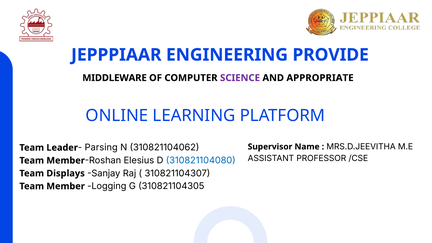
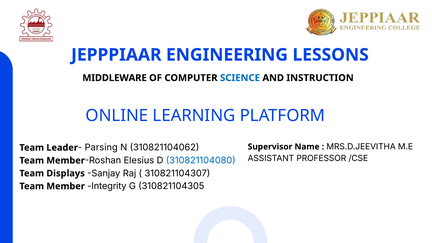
PROVIDE: PROVIDE -> LESSONS
SCIENCE colour: purple -> blue
APPROPRIATE: APPROPRIATE -> INSTRUCTION
Logging: Logging -> Integrity
